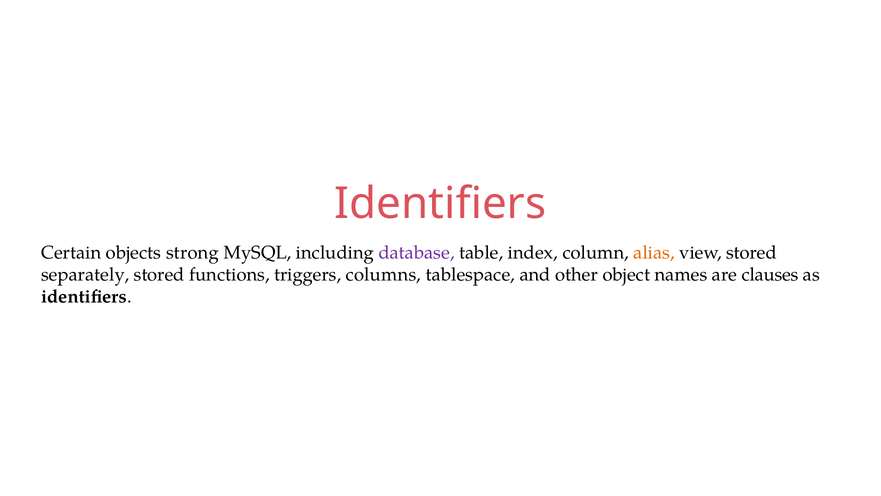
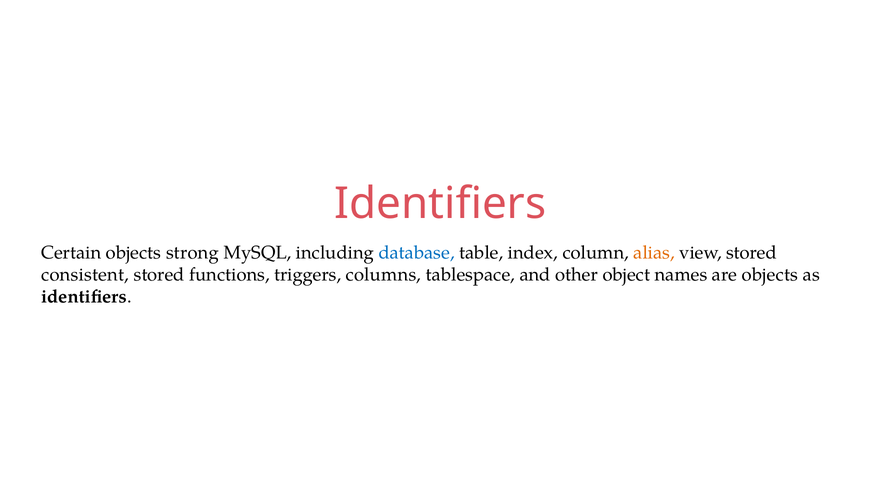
database colour: purple -> blue
separately: separately -> consistent
are clauses: clauses -> objects
